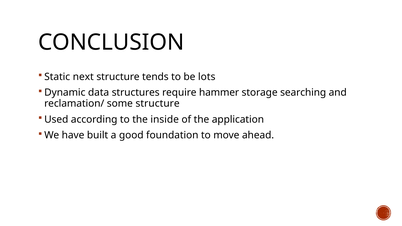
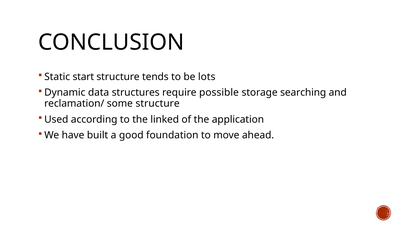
next: next -> start
hammer: hammer -> possible
inside: inside -> linked
